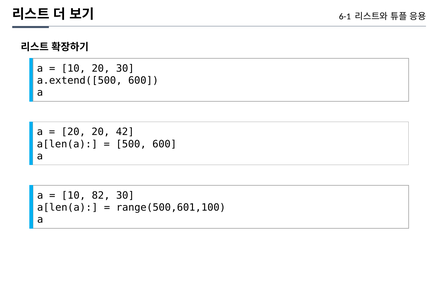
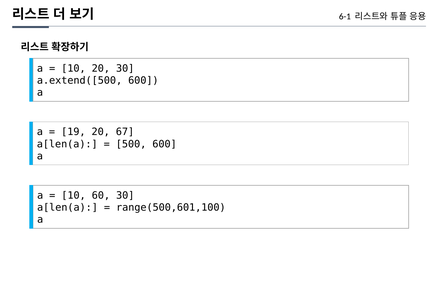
20 at (73, 132): 20 -> 19
42: 42 -> 67
82: 82 -> 60
